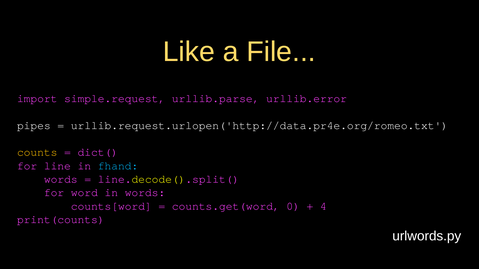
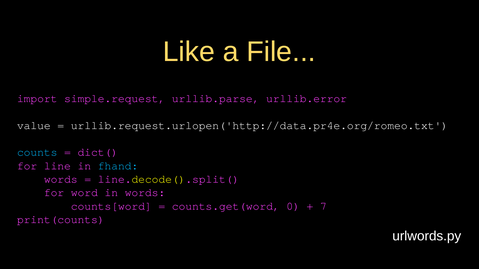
pipes: pipes -> value
counts colour: yellow -> light blue
4: 4 -> 7
